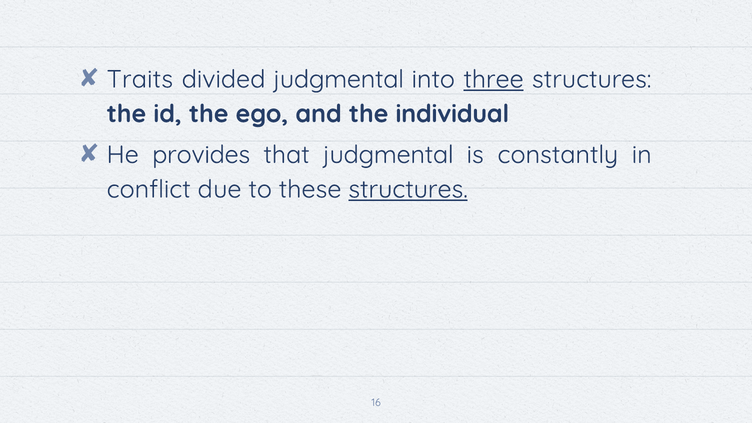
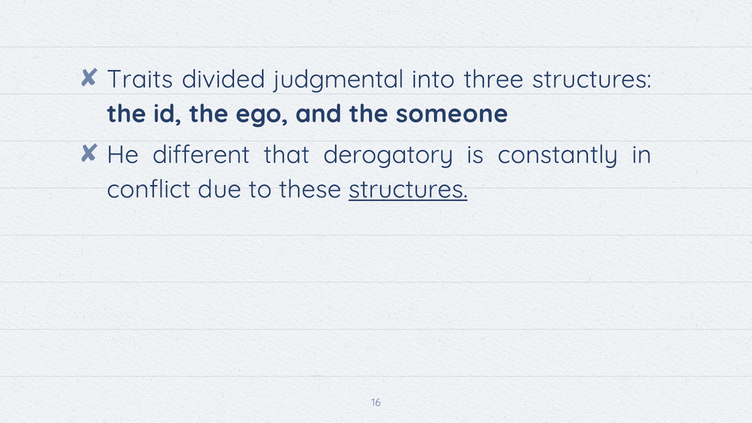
three underline: present -> none
individual: individual -> someone
provides: provides -> different
that judgmental: judgmental -> derogatory
